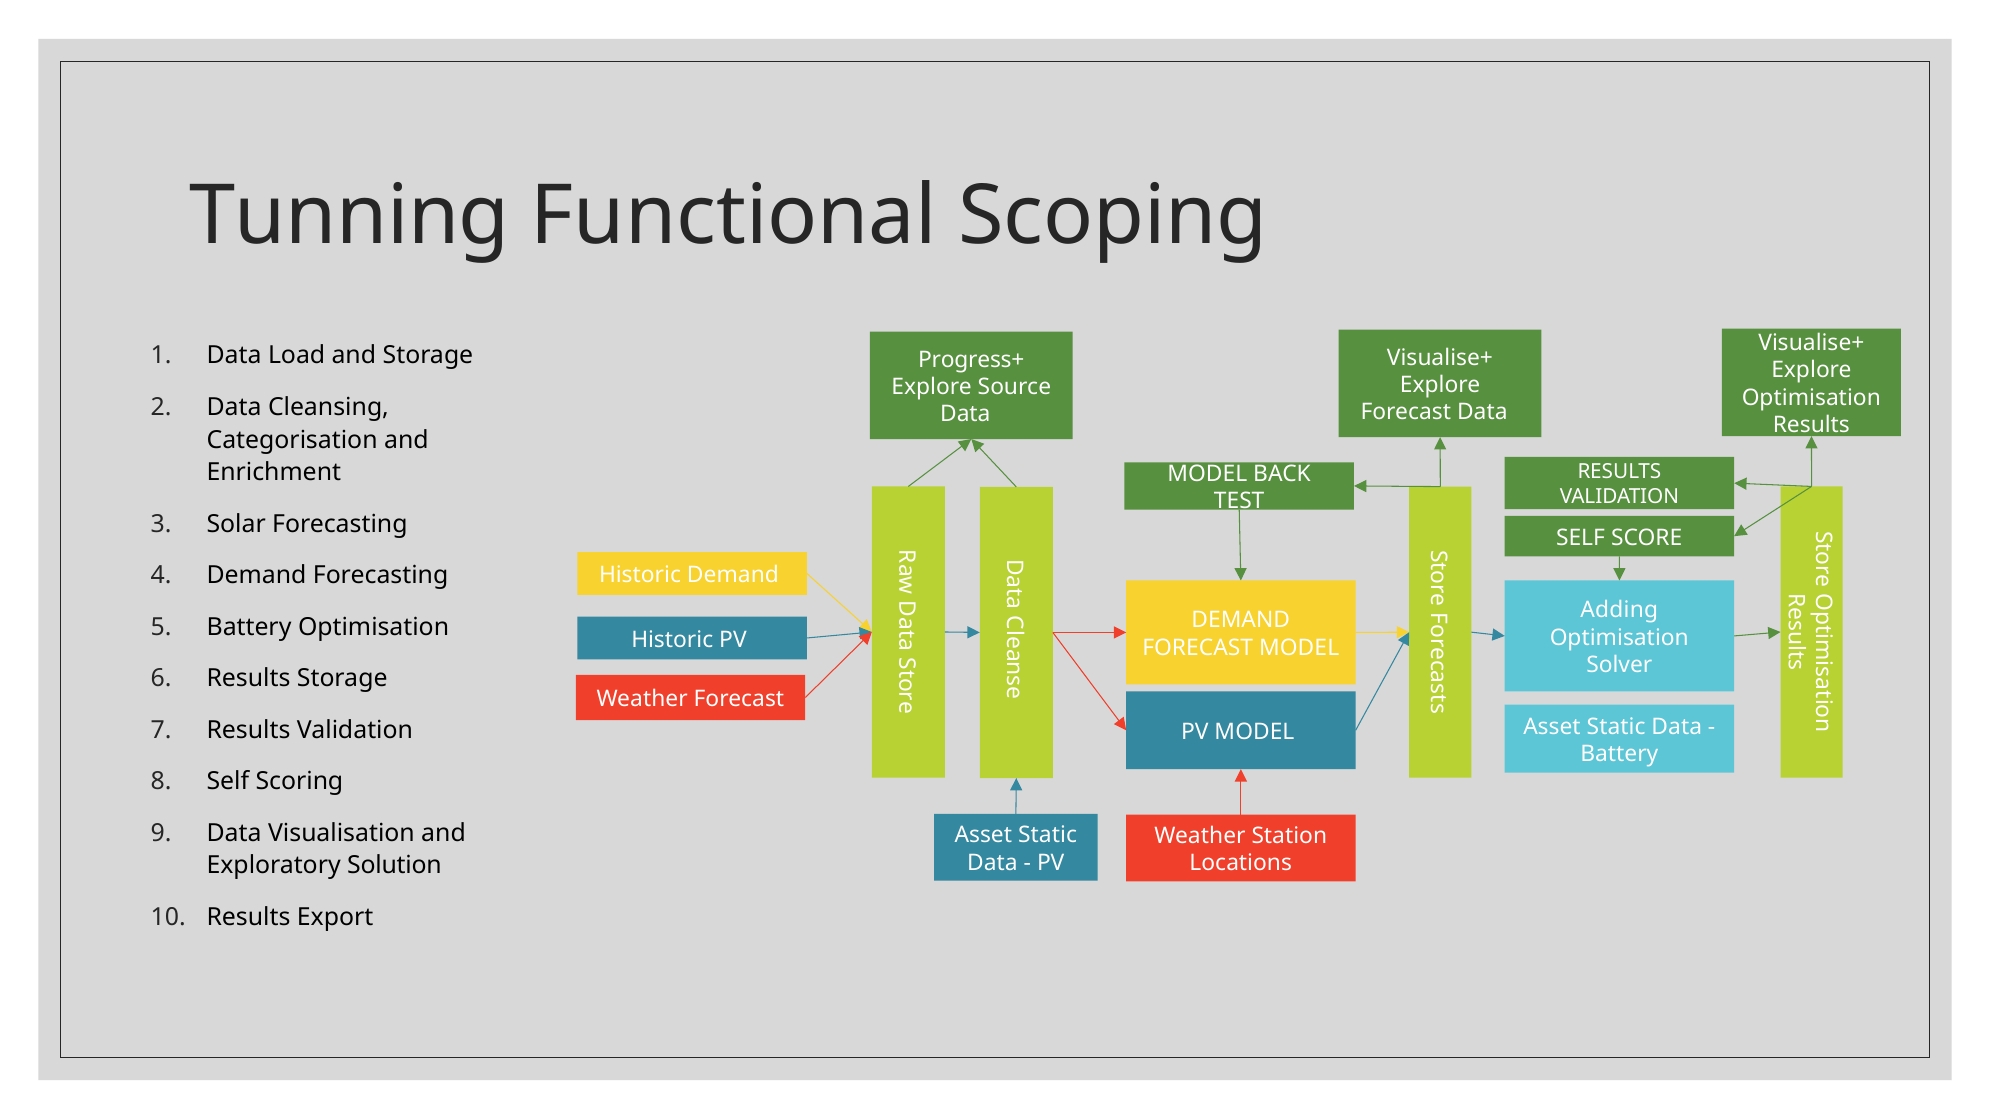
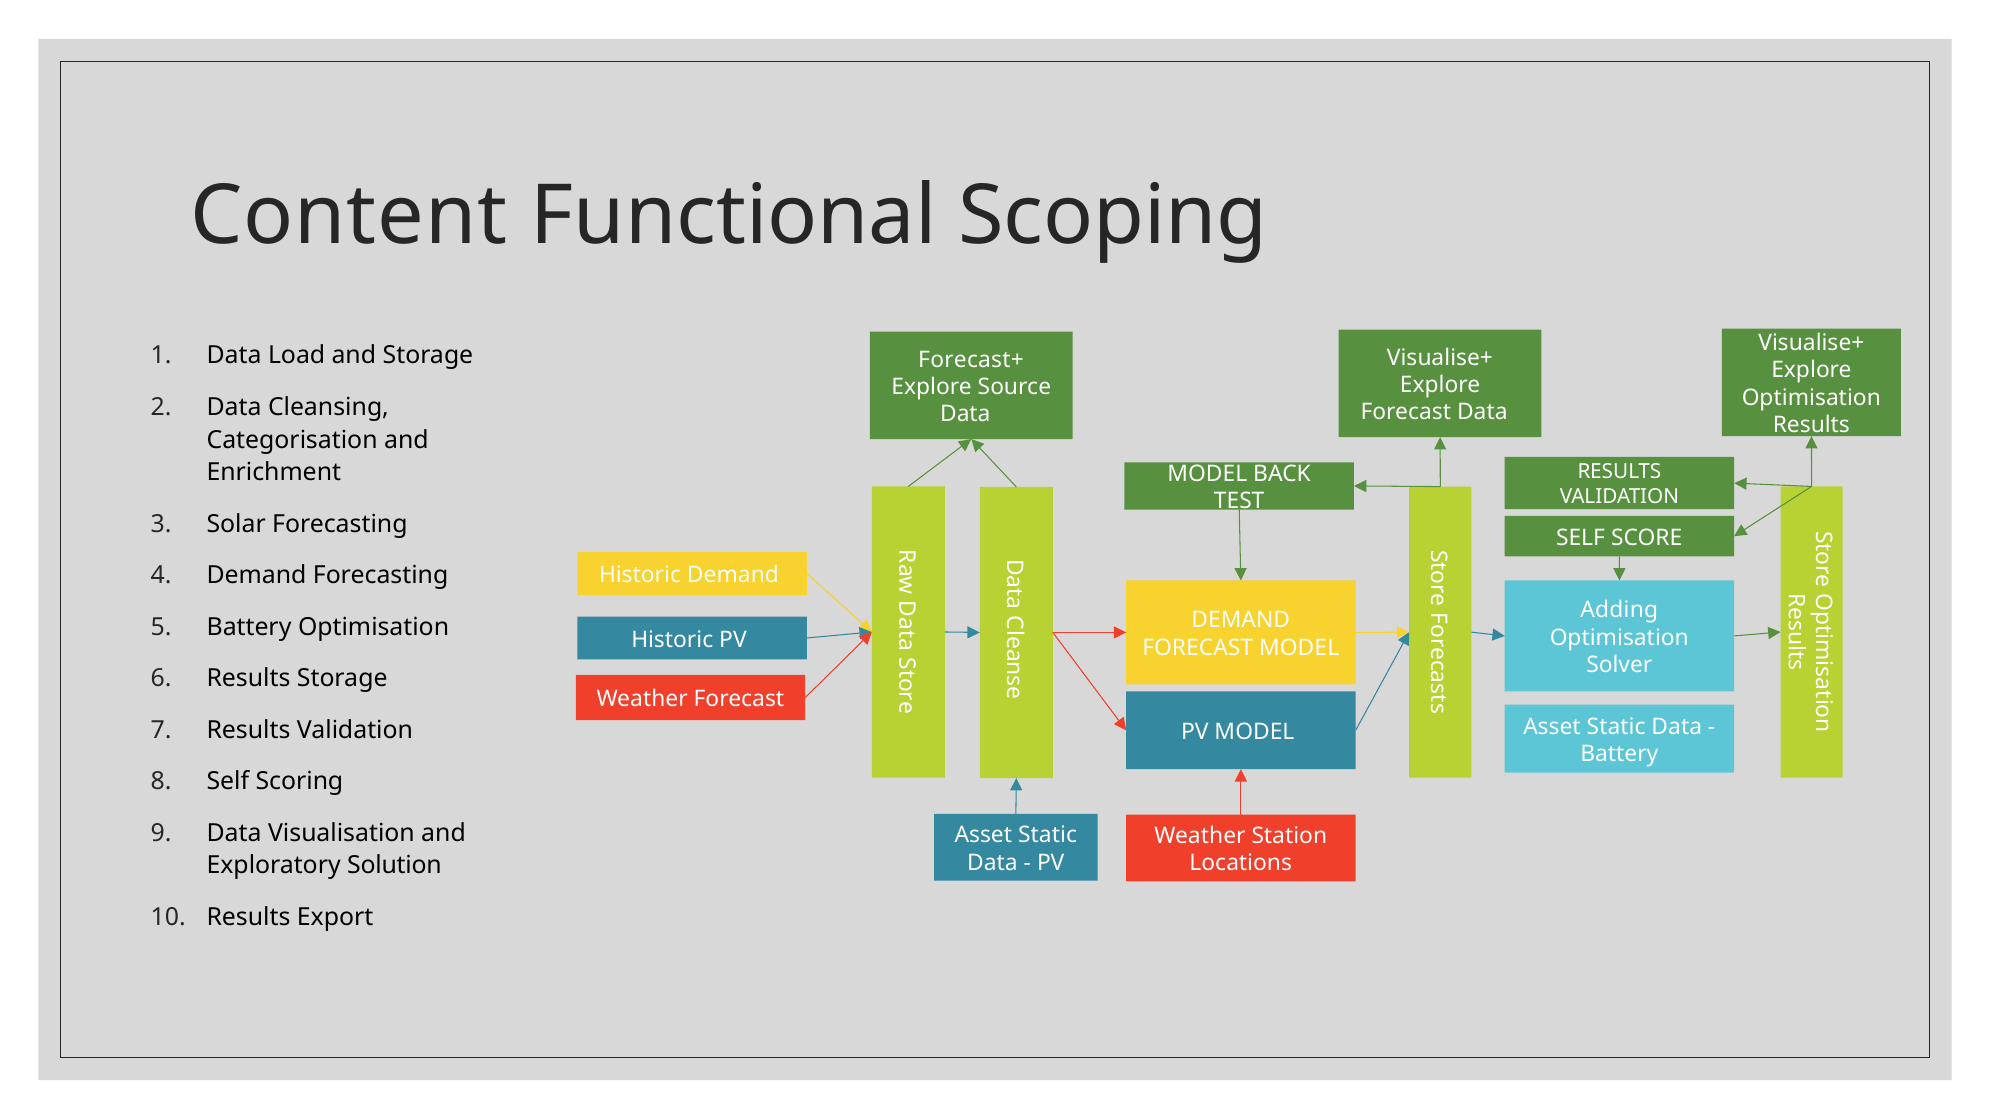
Tunning: Tunning -> Content
Progress+: Progress+ -> Forecast+
